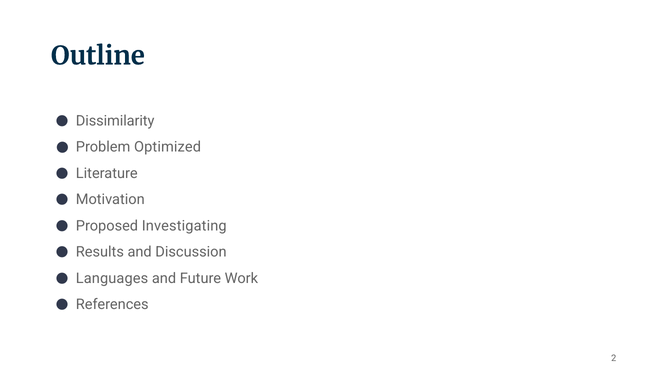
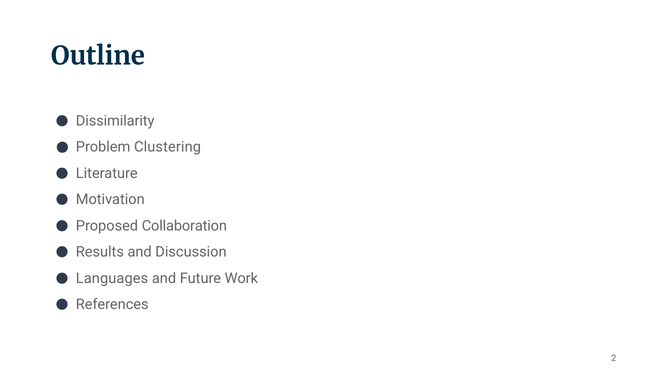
Optimized: Optimized -> Clustering
Investigating: Investigating -> Collaboration
